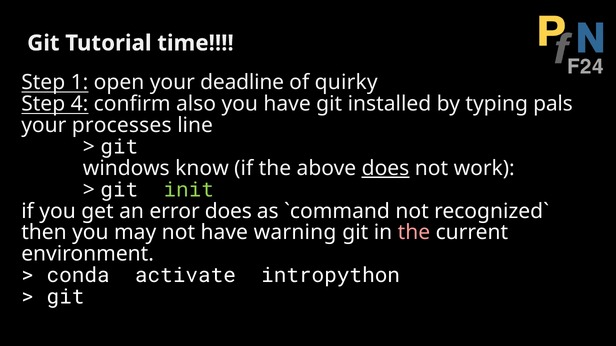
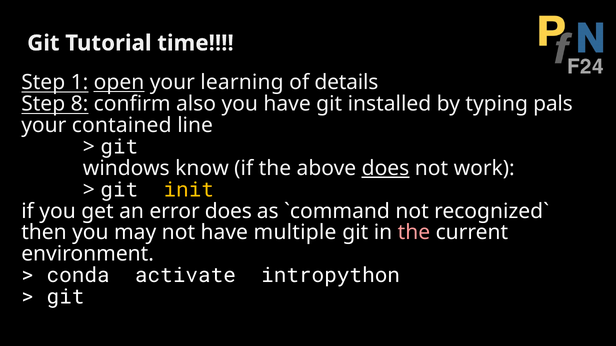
open underline: none -> present
deadline: deadline -> learning
quirky: quirky -> details
4: 4 -> 8
processes: processes -> contained
init colour: light green -> yellow
warning: warning -> multiple
